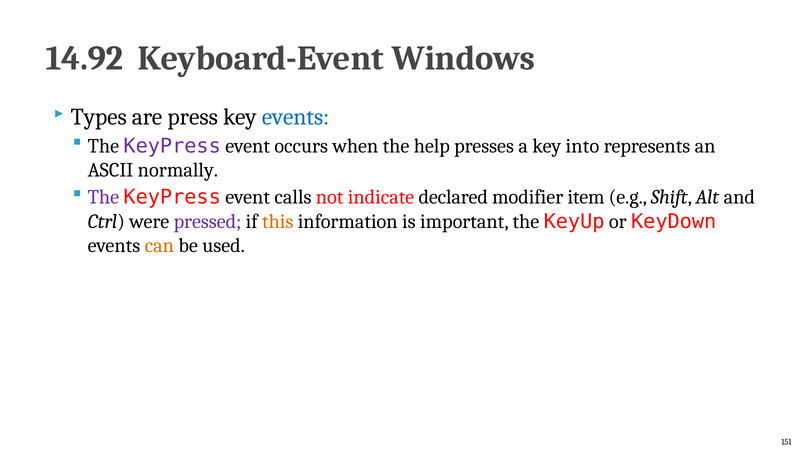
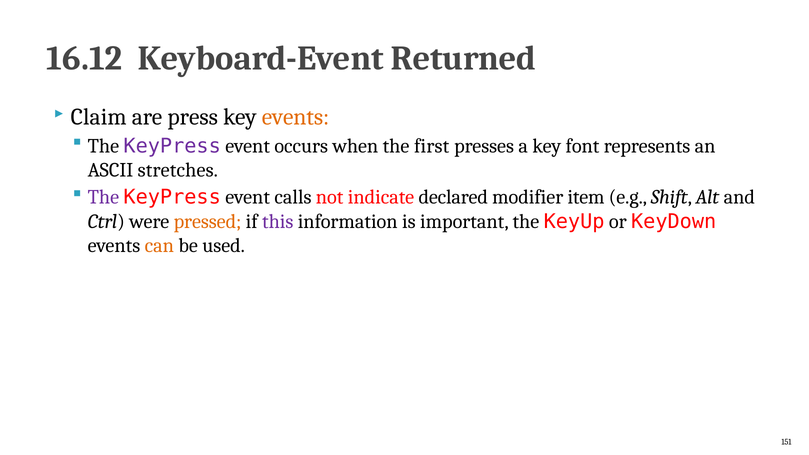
14.92: 14.92 -> 16.12
Windows: Windows -> Returned
Types: Types -> Claim
events at (296, 117) colour: blue -> orange
help: help -> first
into: into -> font
normally: normally -> stretches
pressed colour: purple -> orange
this colour: orange -> purple
